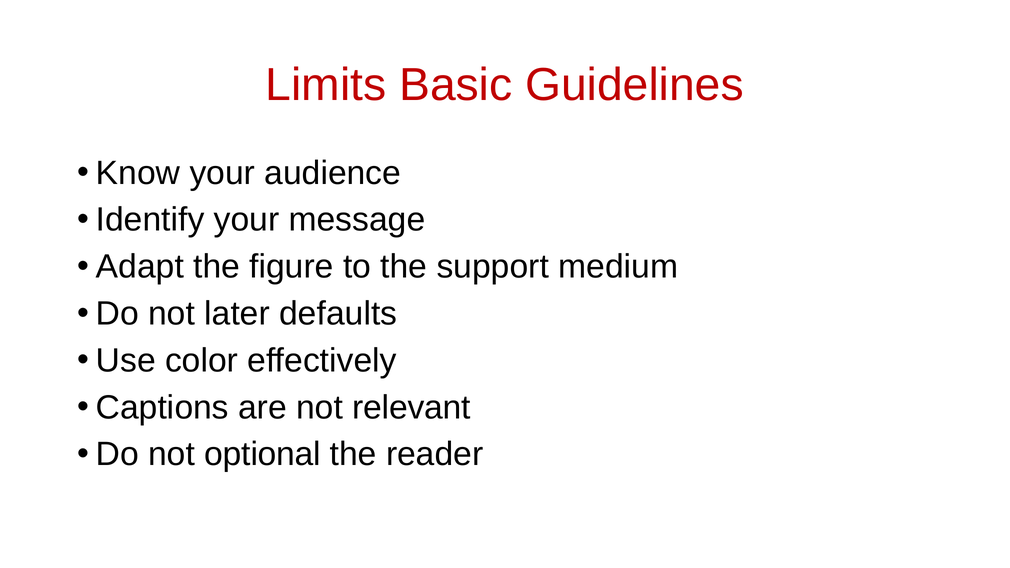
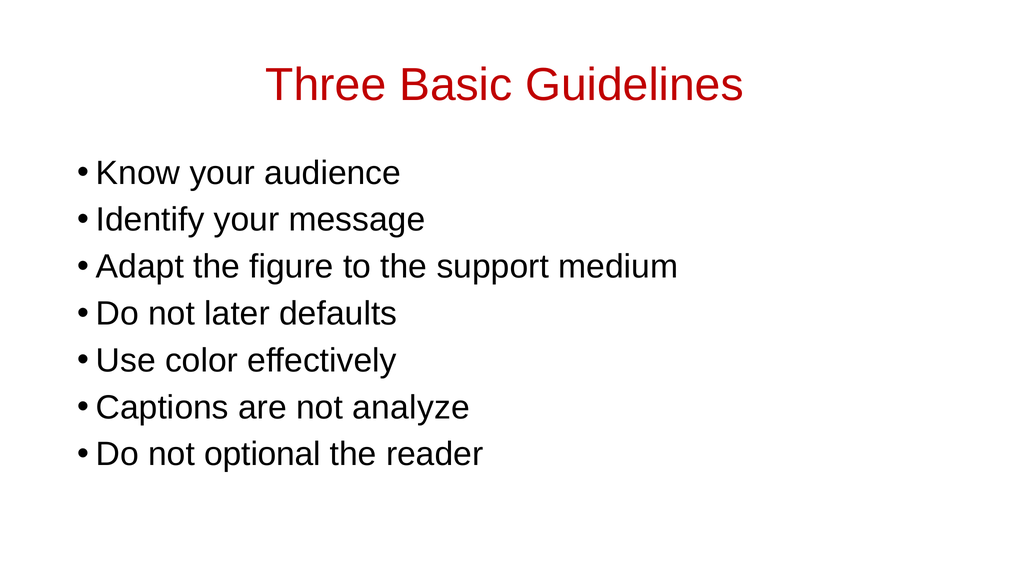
Limits: Limits -> Three
relevant: relevant -> analyze
